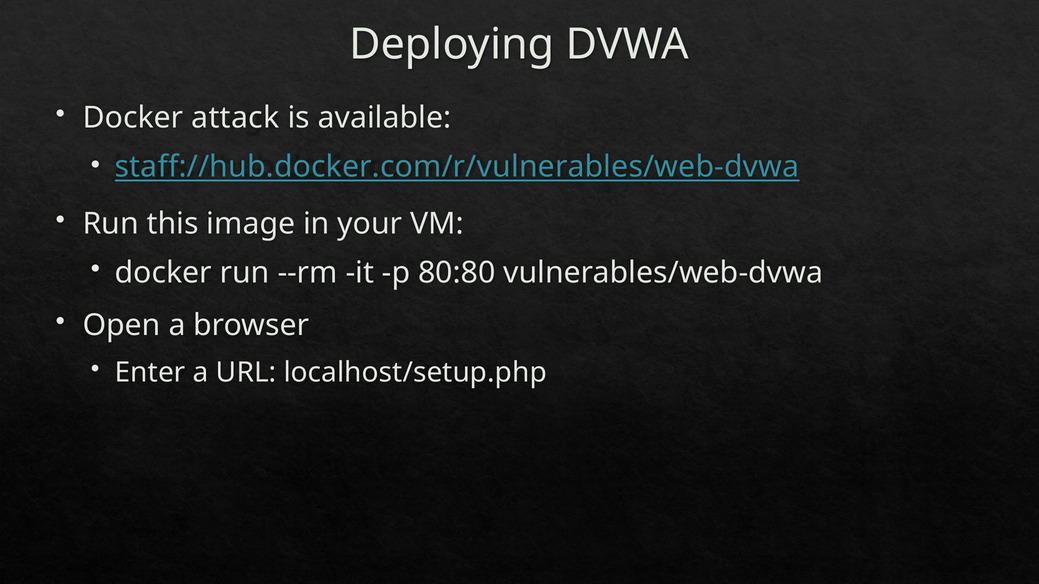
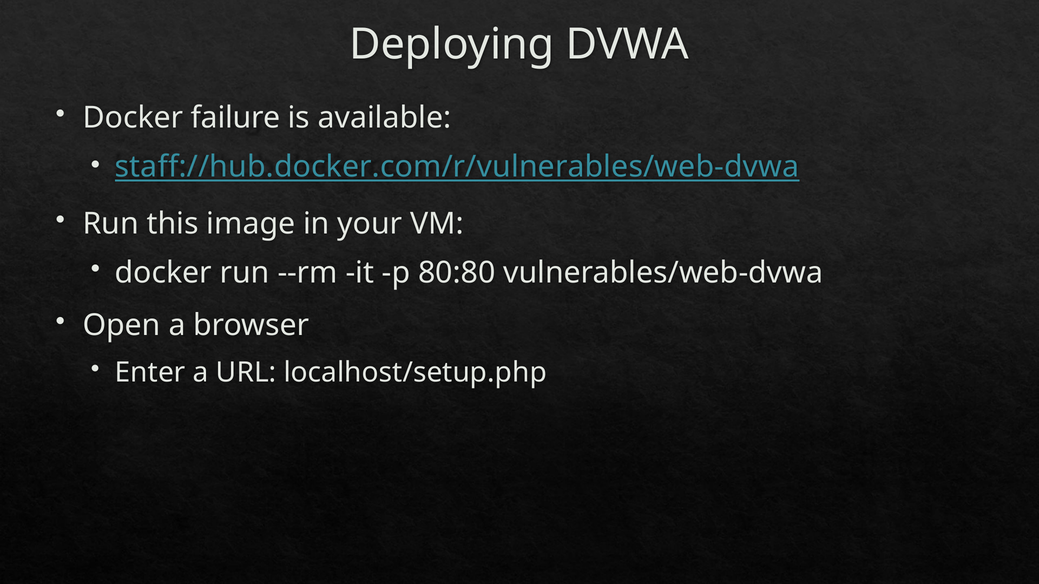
attack: attack -> failure
